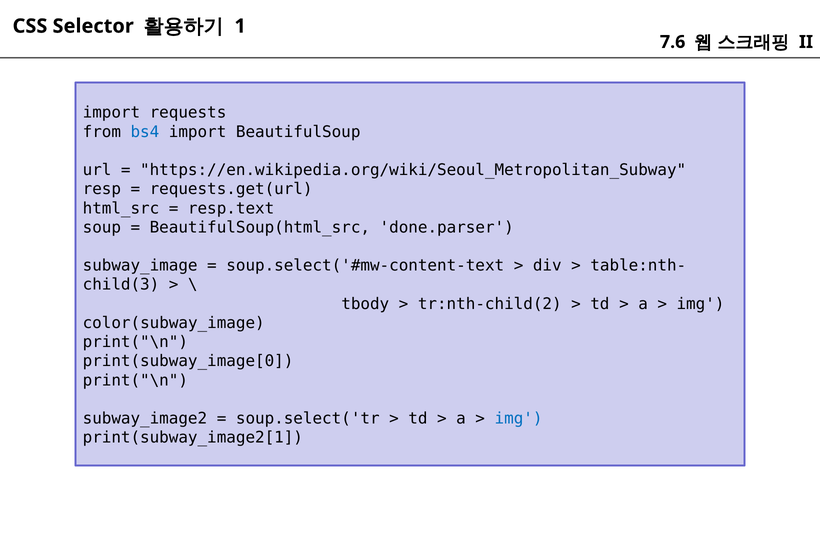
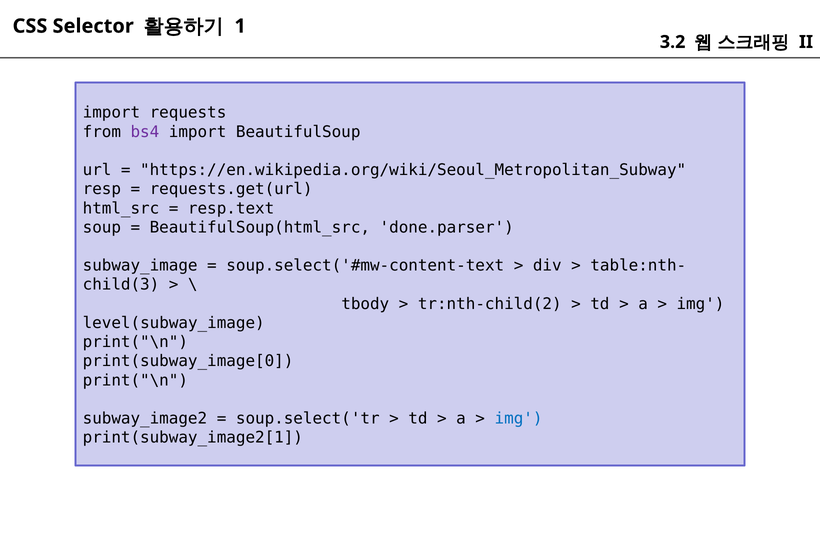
7.6: 7.6 -> 3.2
bs4 colour: blue -> purple
color(subway_image: color(subway_image -> level(subway_image
